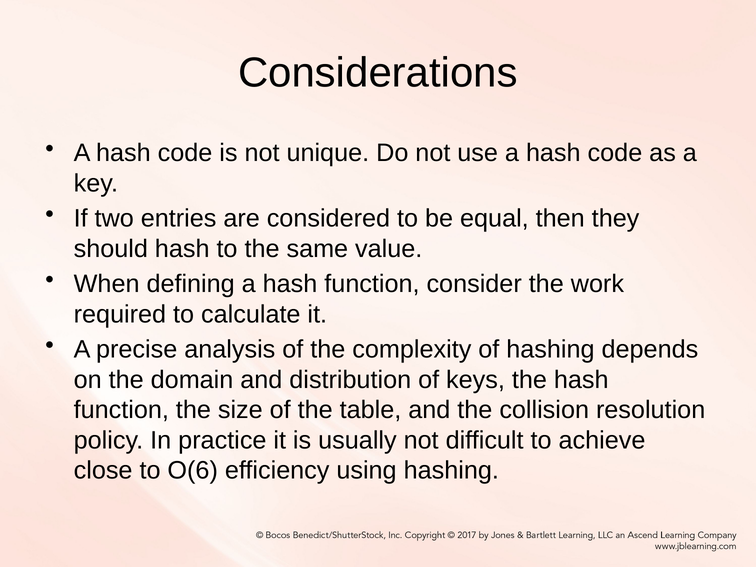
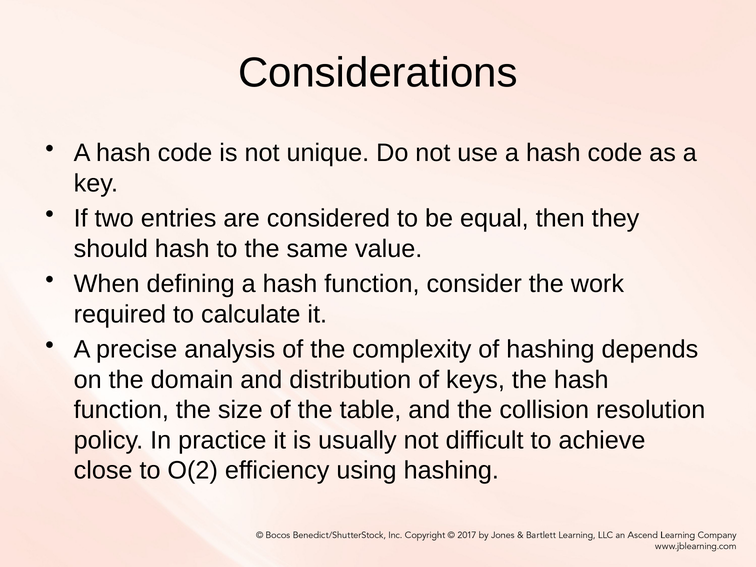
O(6: O(6 -> O(2
